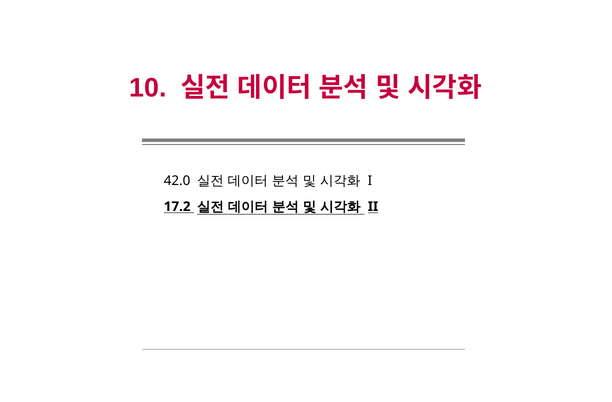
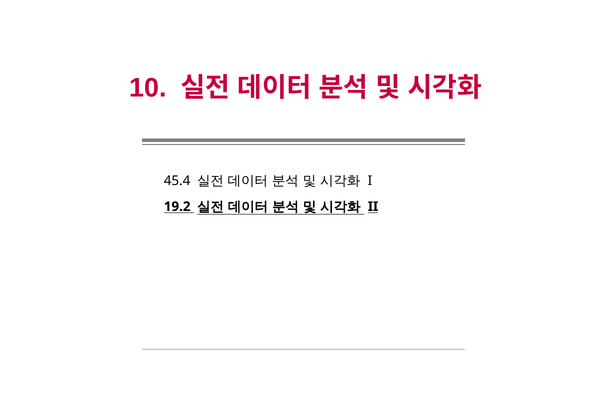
42.0: 42.0 -> 45.4
17.2: 17.2 -> 19.2
